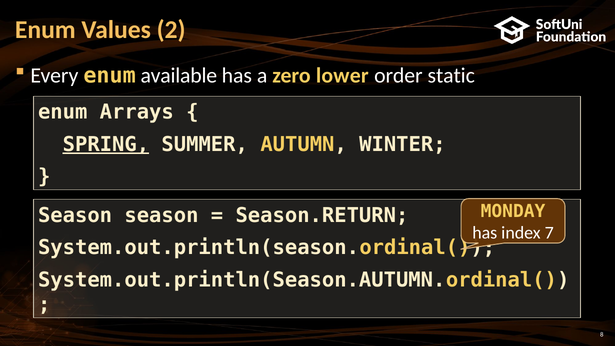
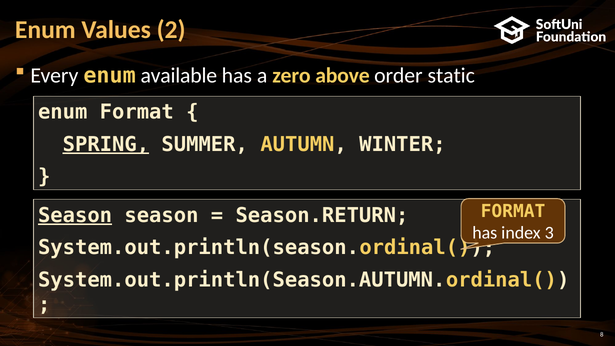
lower: lower -> above
enum Arrays: Arrays -> Format
MONDAY at (513, 211): MONDAY -> FORMAT
Season at (75, 215) underline: none -> present
7: 7 -> 3
